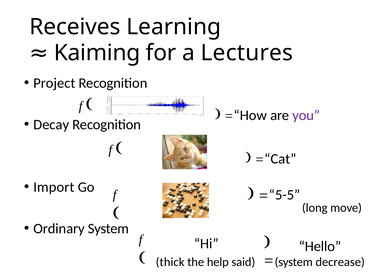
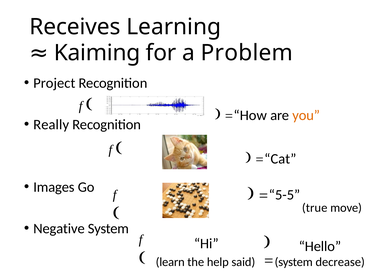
Lectures: Lectures -> Problem
you colour: purple -> orange
Decay: Decay -> Really
Import: Import -> Images
long: long -> true
Ordinary: Ordinary -> Negative
thick: thick -> learn
